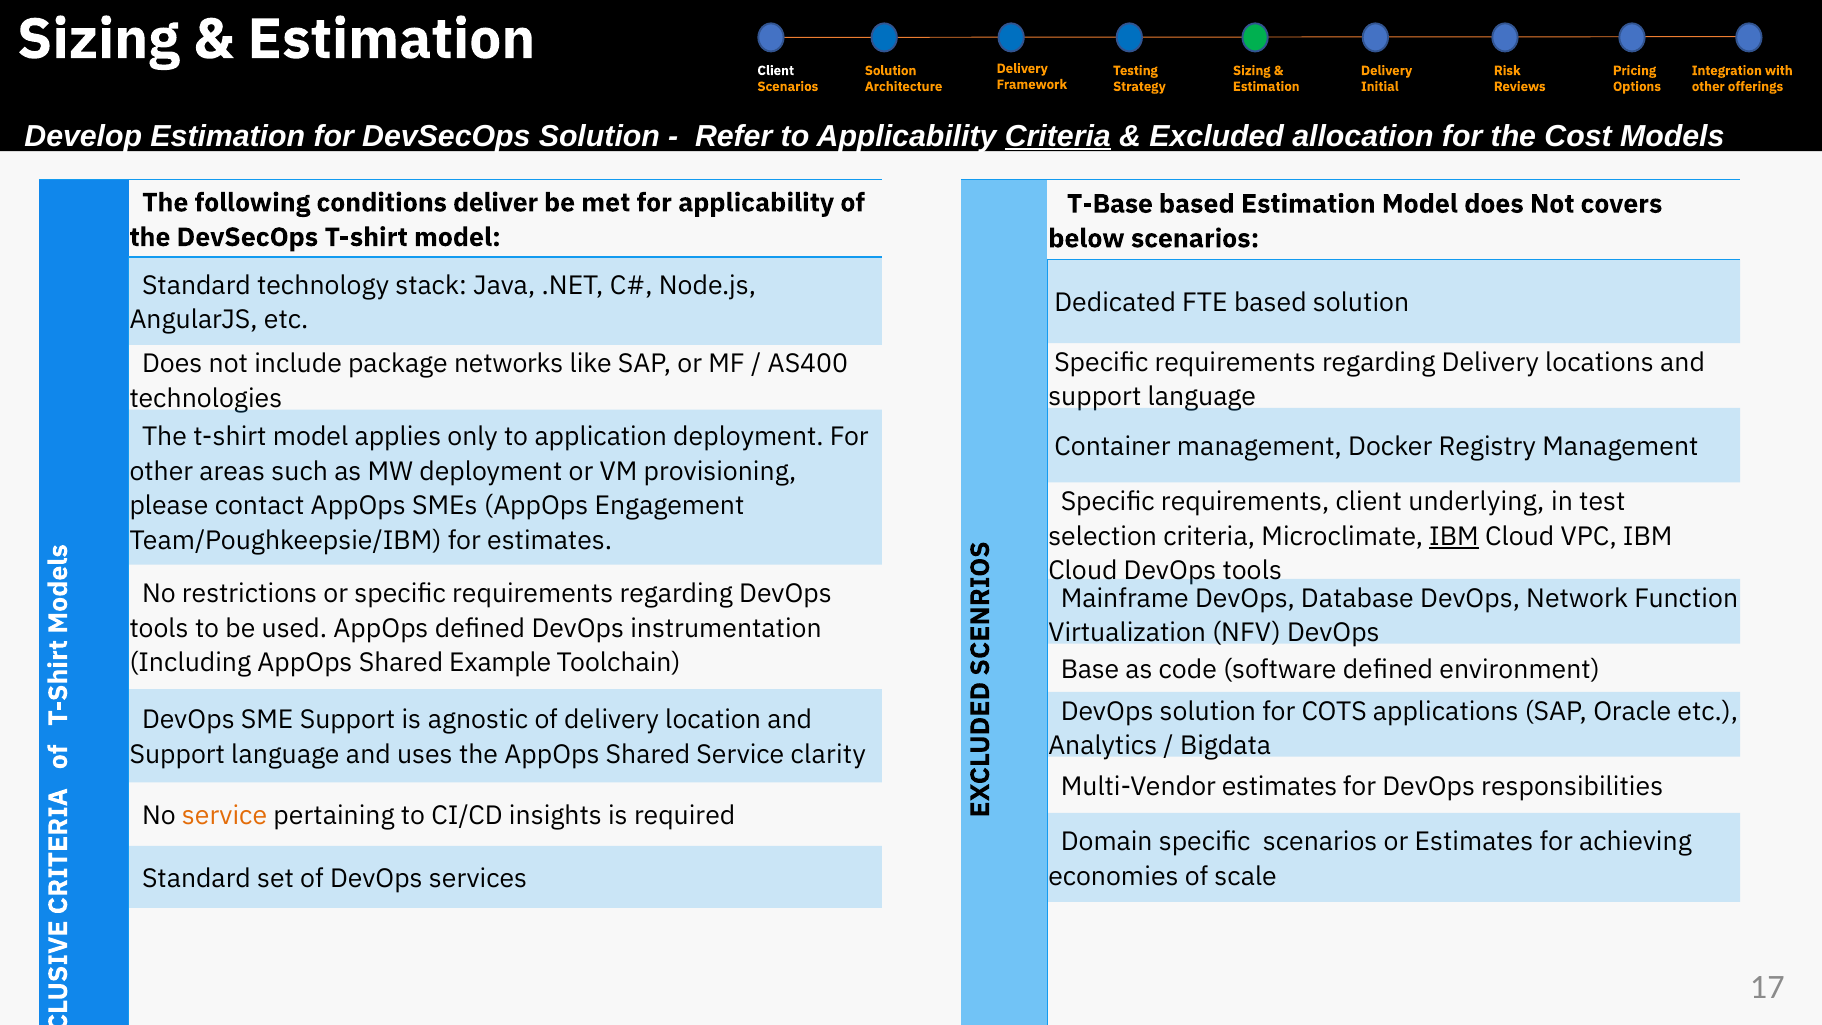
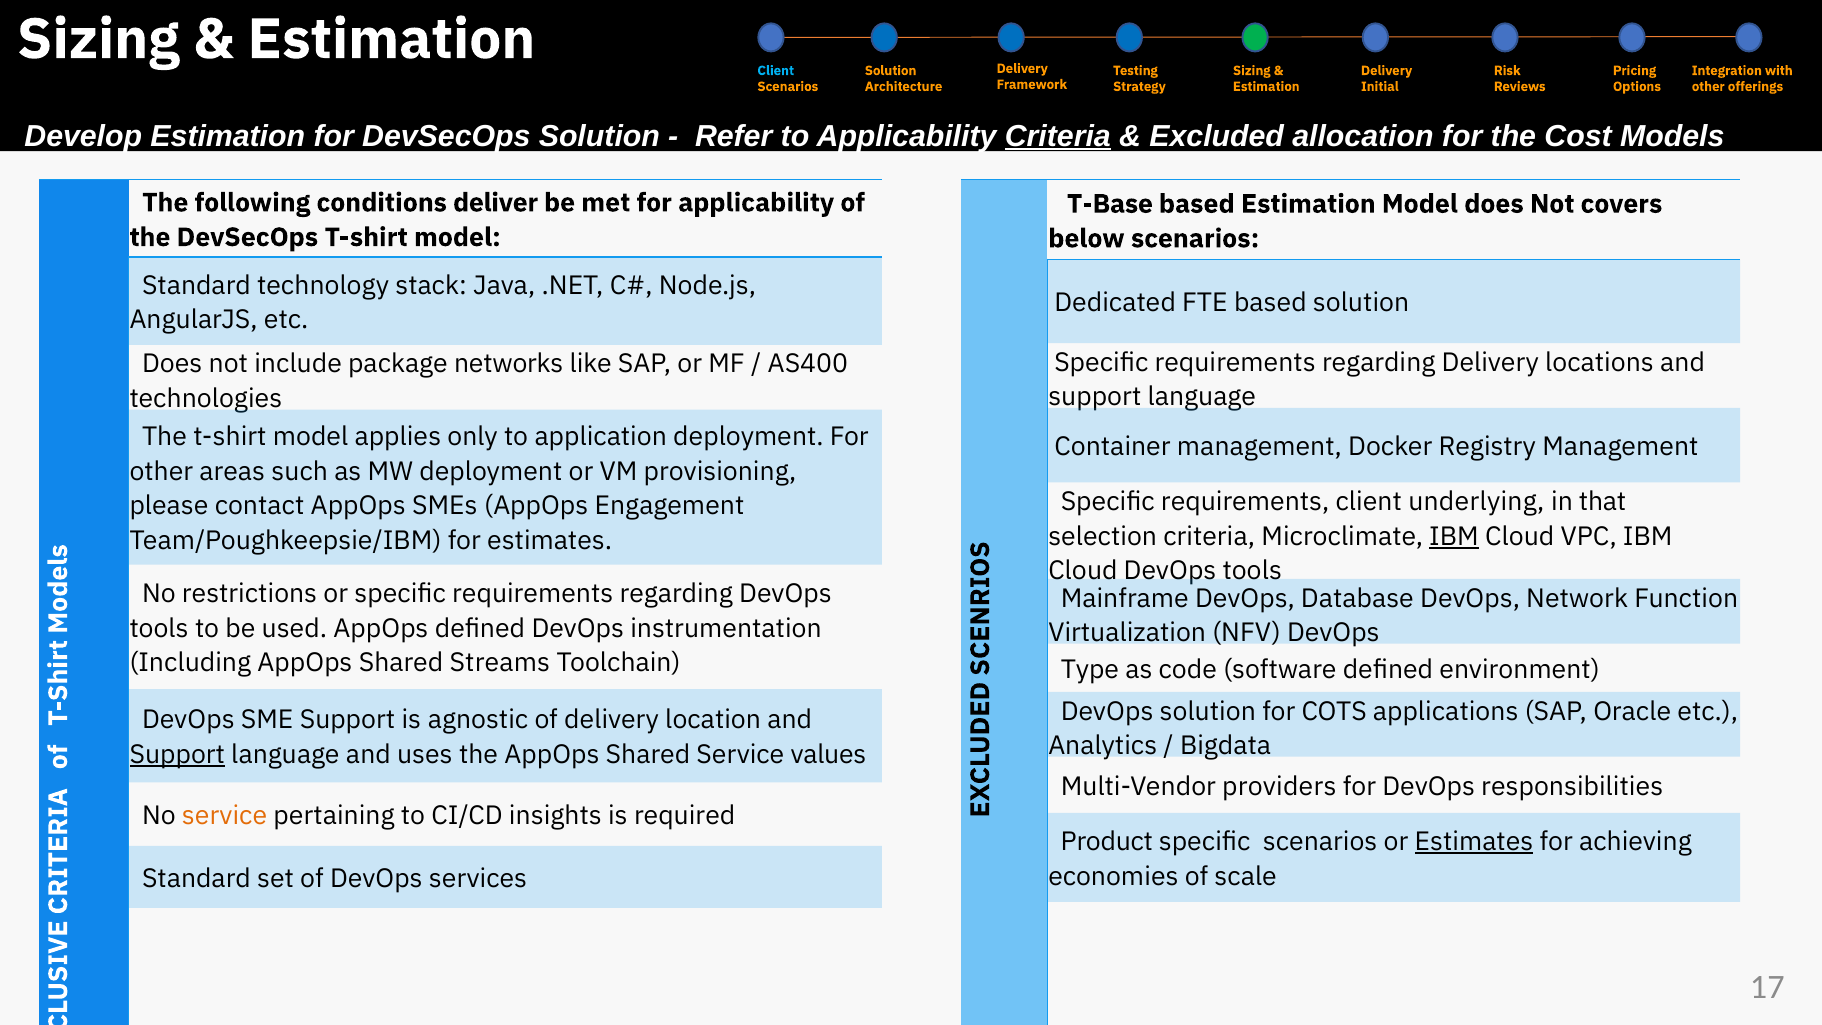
Client at (776, 71) colour: white -> light blue
test: test -> that
Example: Example -> Streams
Base: Base -> Type
Support at (177, 755) underline: none -> present
clarity: clarity -> values
Multi-Vendor estimates: estimates -> providers
Domain: Domain -> Product
Estimates at (1474, 842) underline: none -> present
